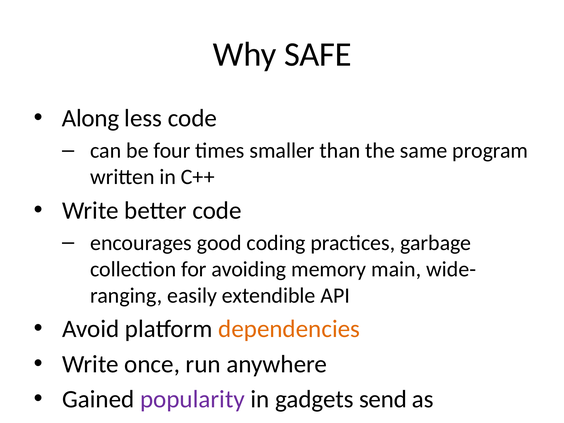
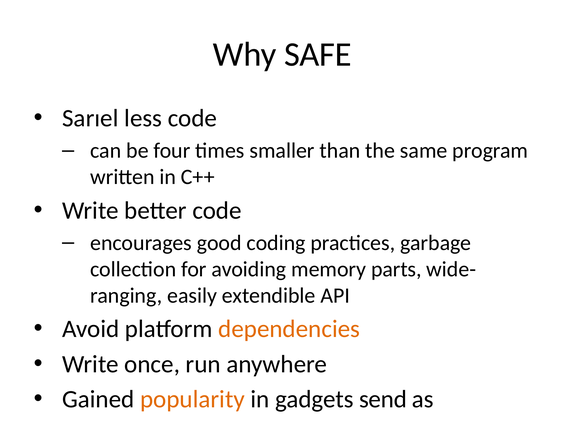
Along: Along -> Sarıel
main: main -> parts
popularity colour: purple -> orange
